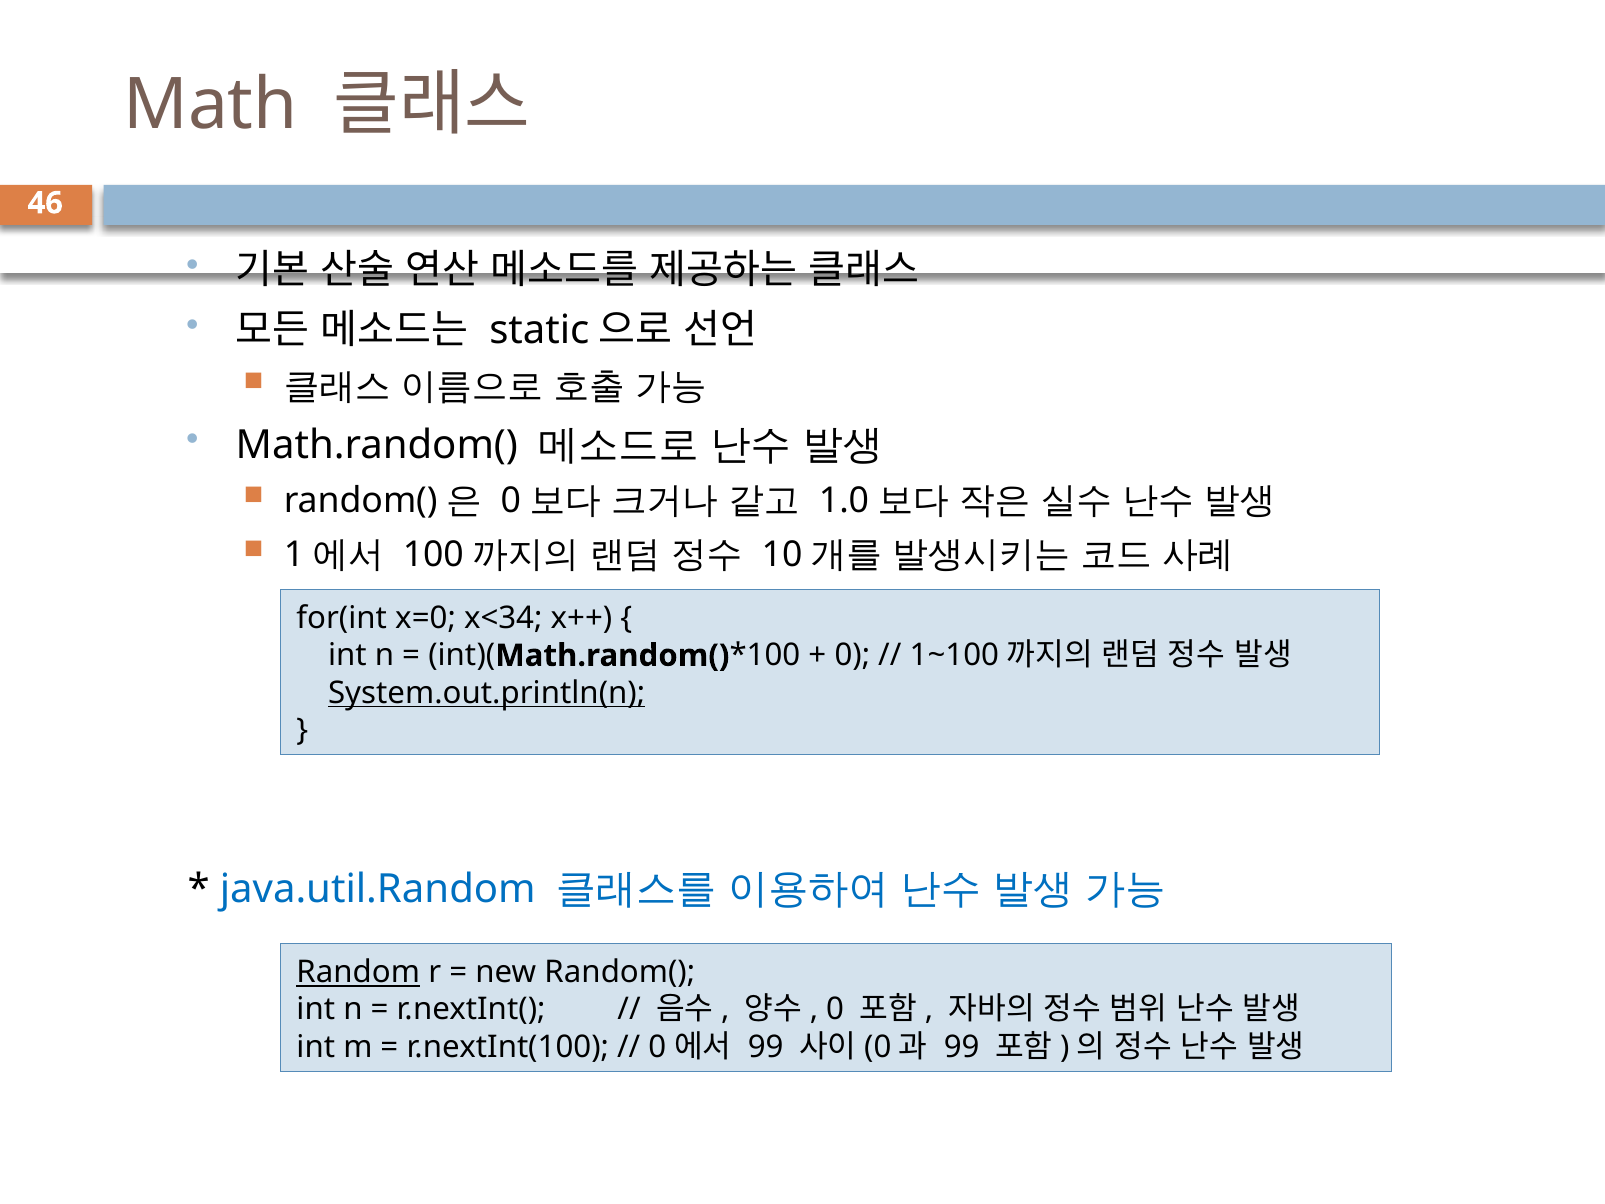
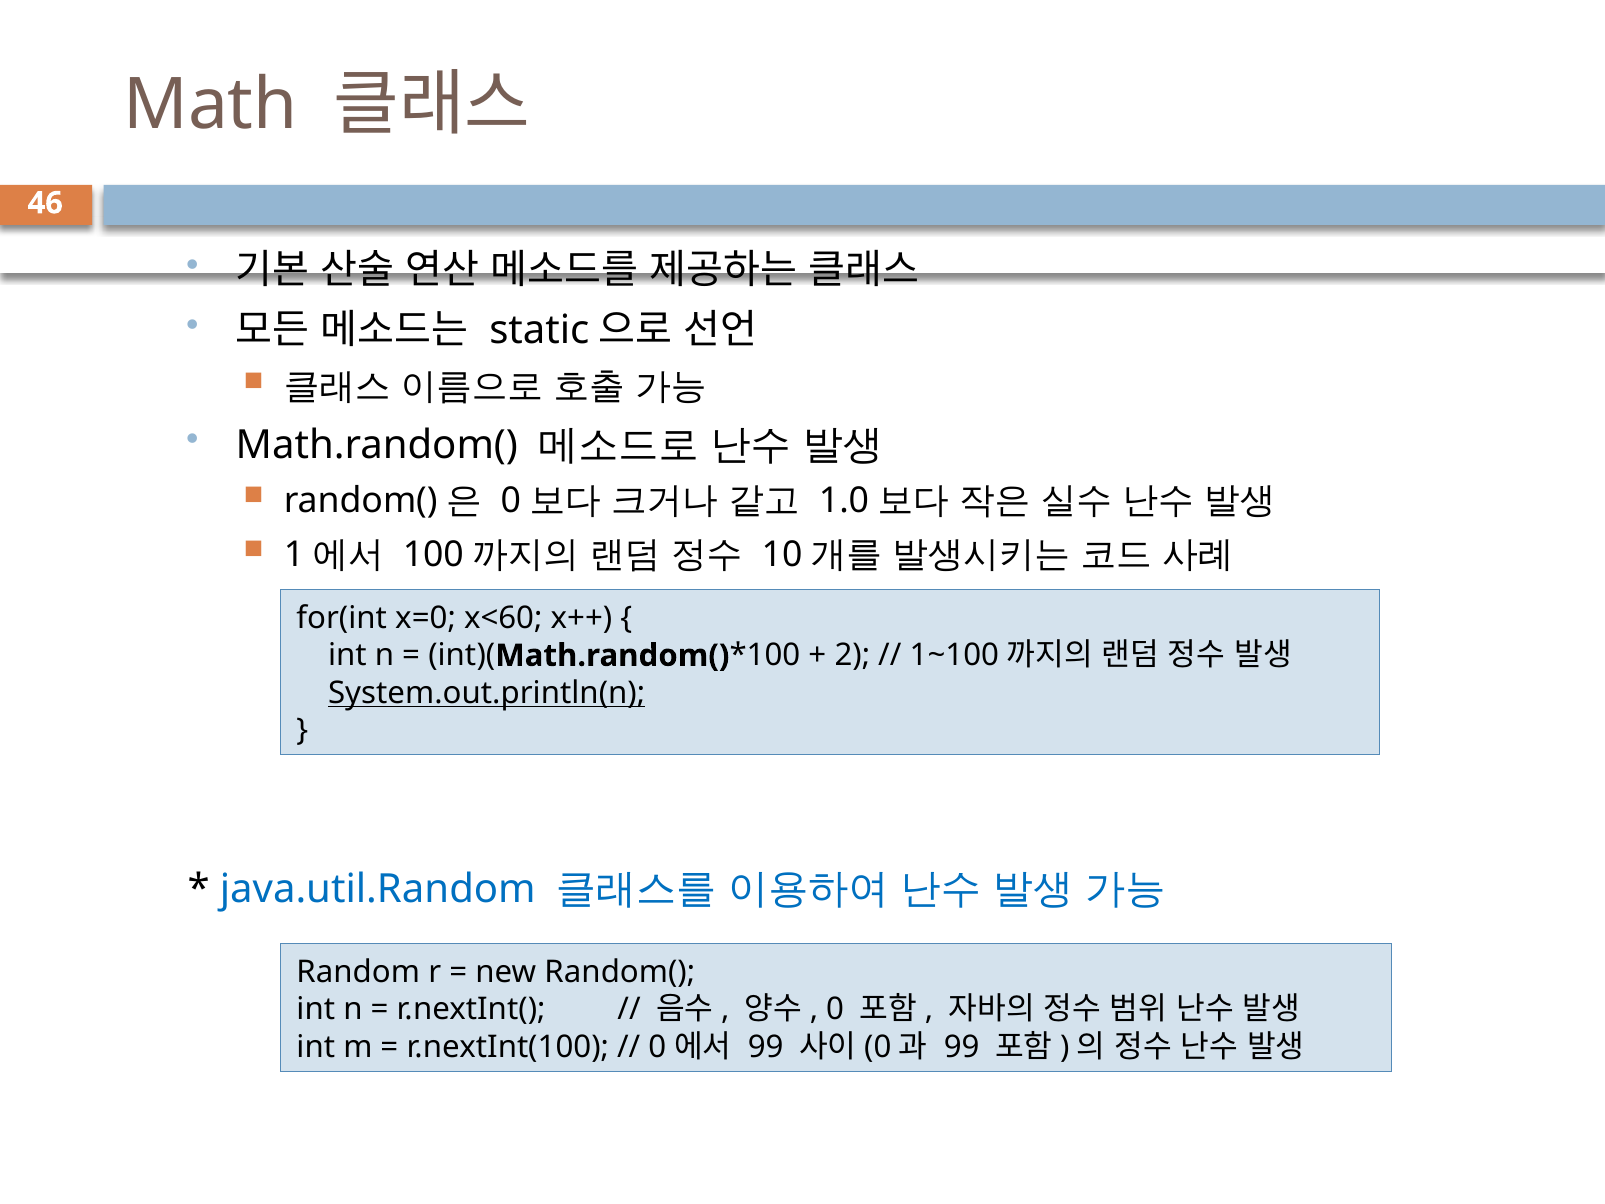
x<34: x<34 -> x<60
0 at (852, 655): 0 -> 2
Random underline: present -> none
